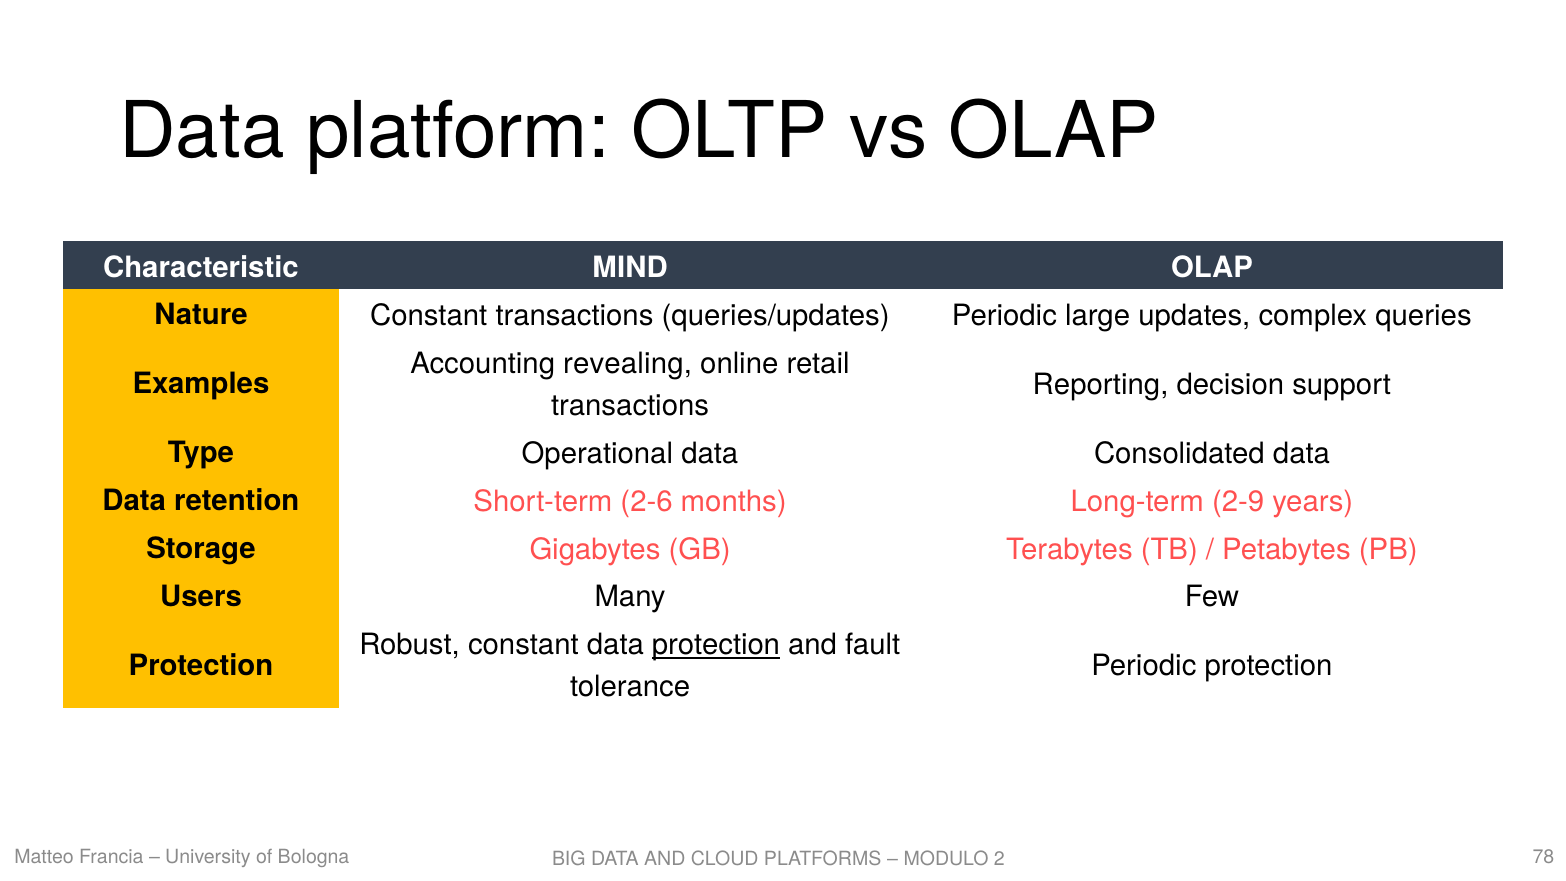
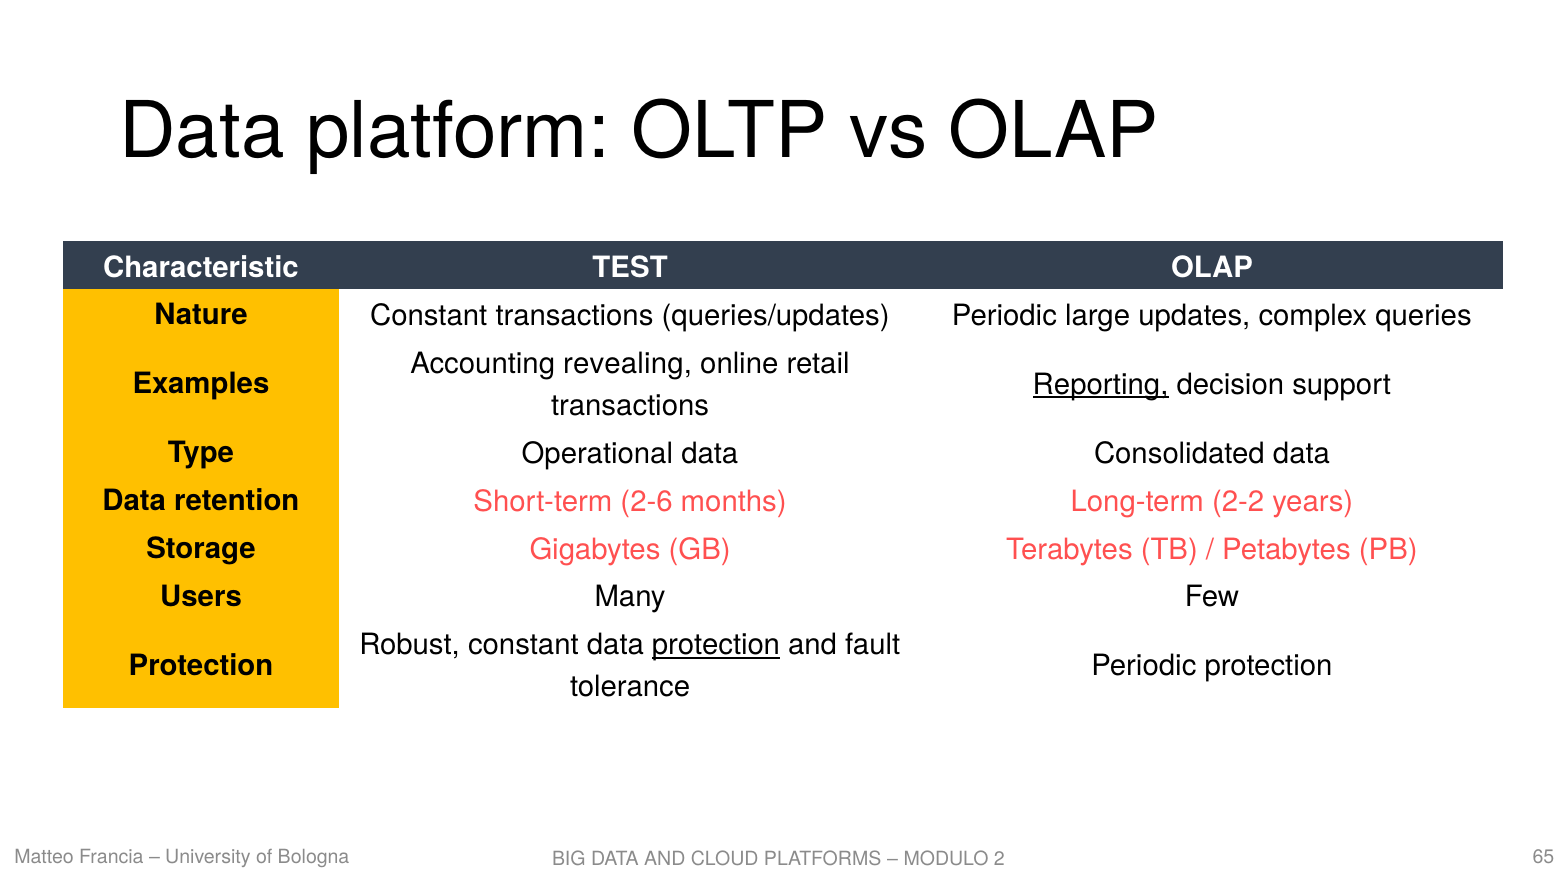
MIND: MIND -> TEST
Reporting underline: none -> present
2-9: 2-9 -> 2-2
78: 78 -> 65
